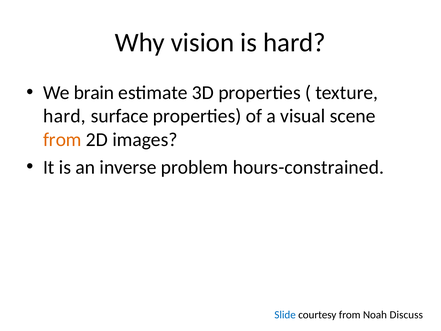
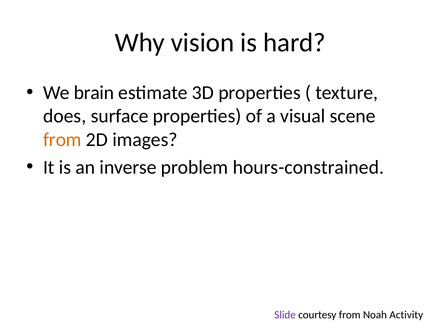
hard at (65, 116): hard -> does
Slide colour: blue -> purple
Discuss: Discuss -> Activity
